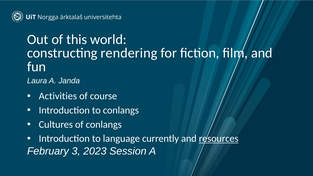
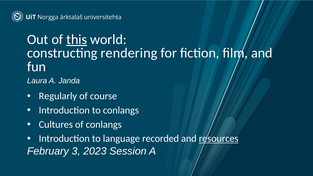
this underline: none -> present
Activities: Activities -> Regularly
currently: currently -> recorded
